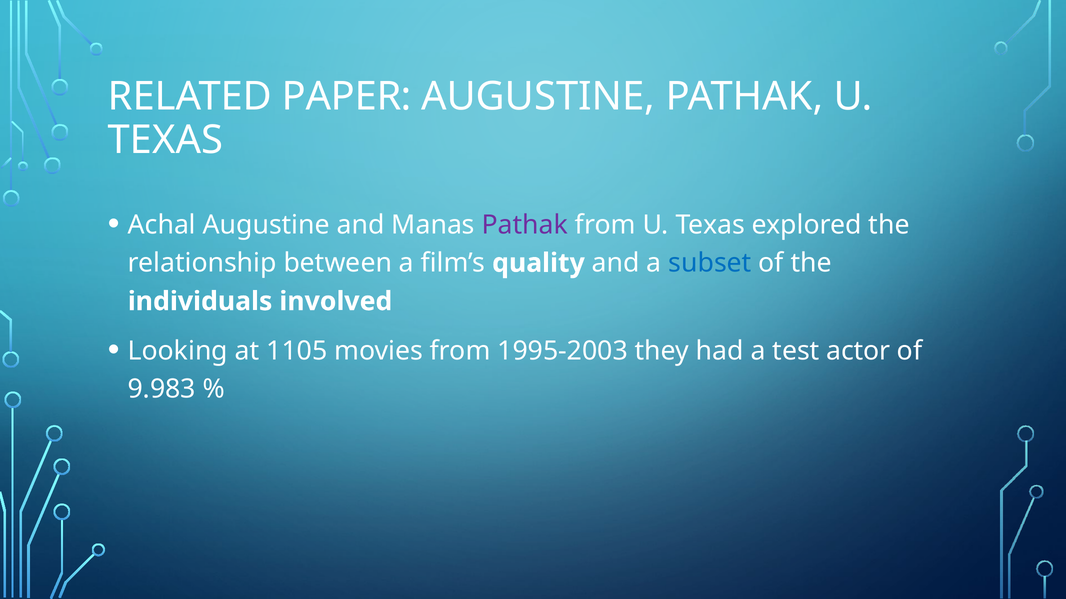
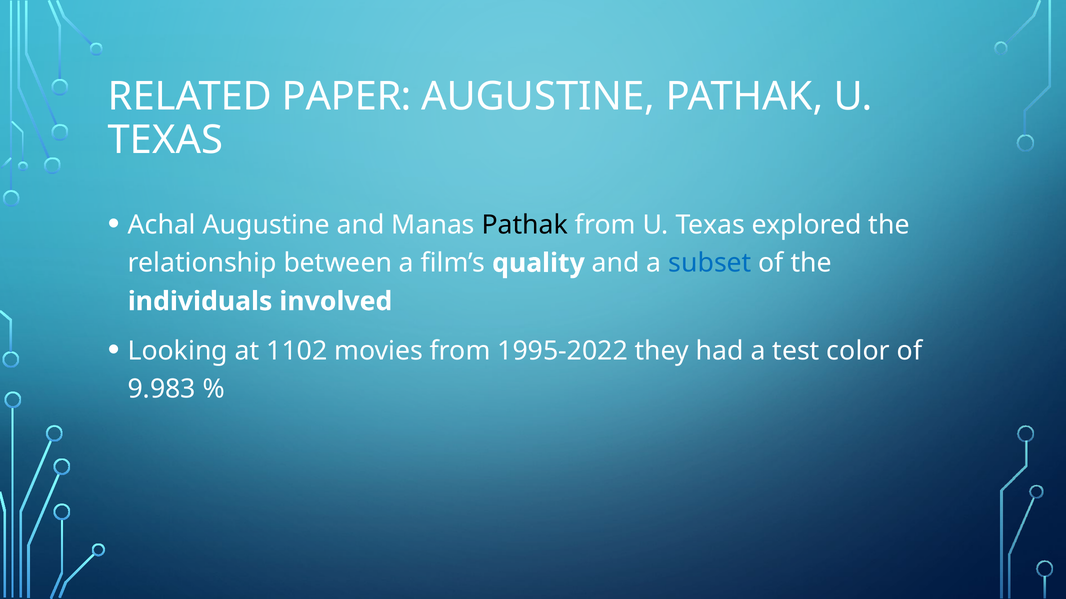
Pathak at (525, 225) colour: purple -> black
1105: 1105 -> 1102
1995-2003: 1995-2003 -> 1995-2022
actor: actor -> color
